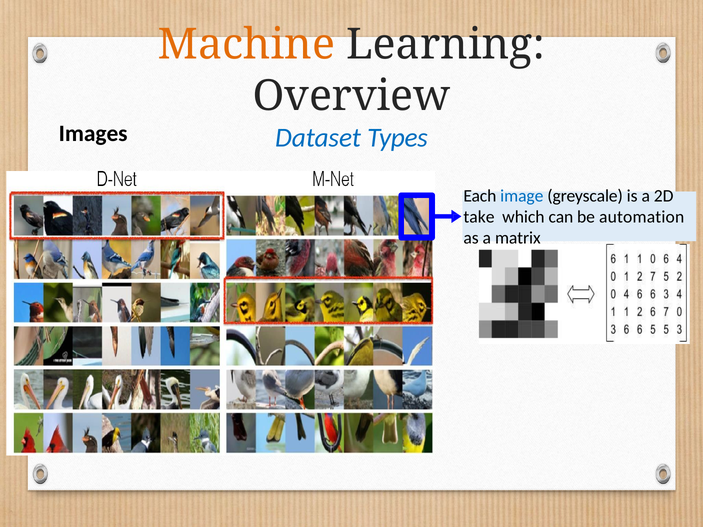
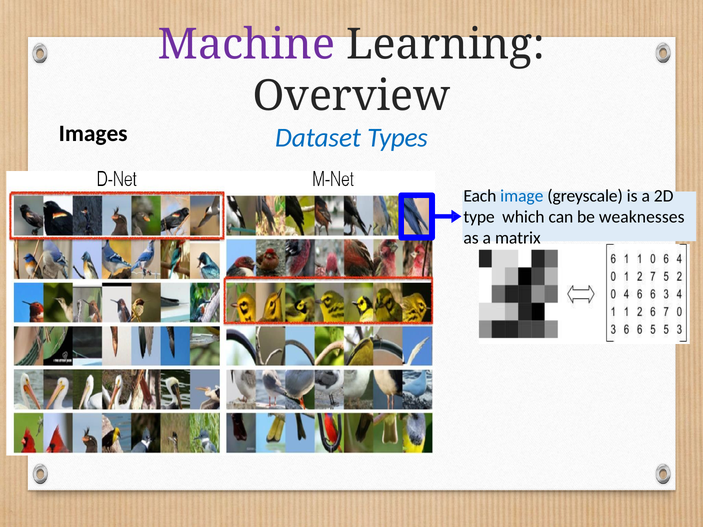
Machine colour: orange -> purple
take: take -> type
automation: automation -> weaknesses
